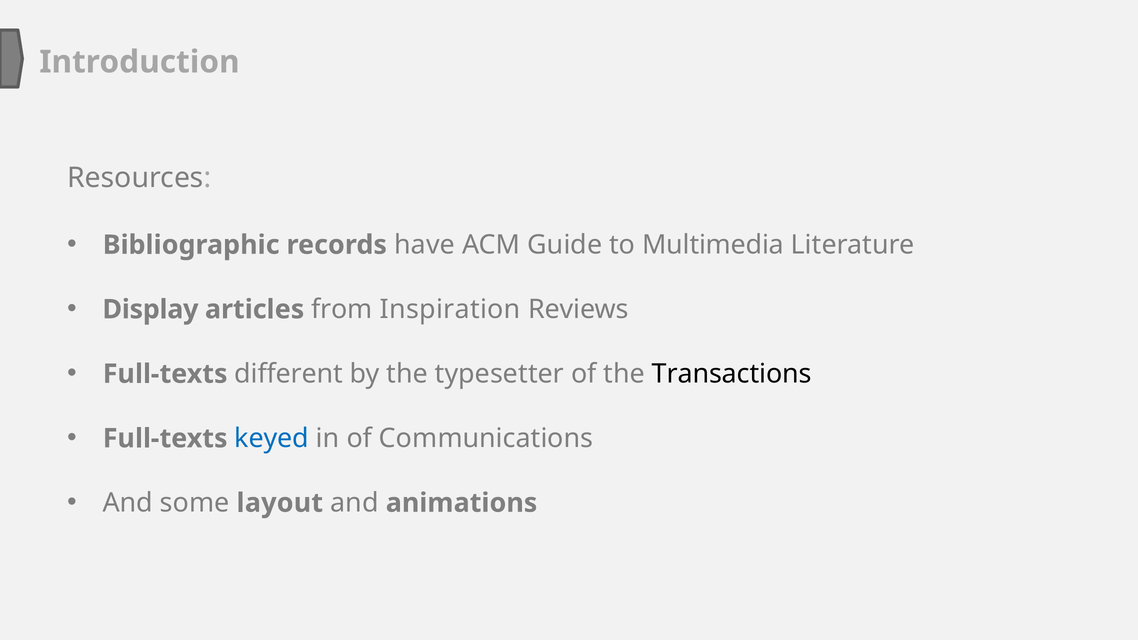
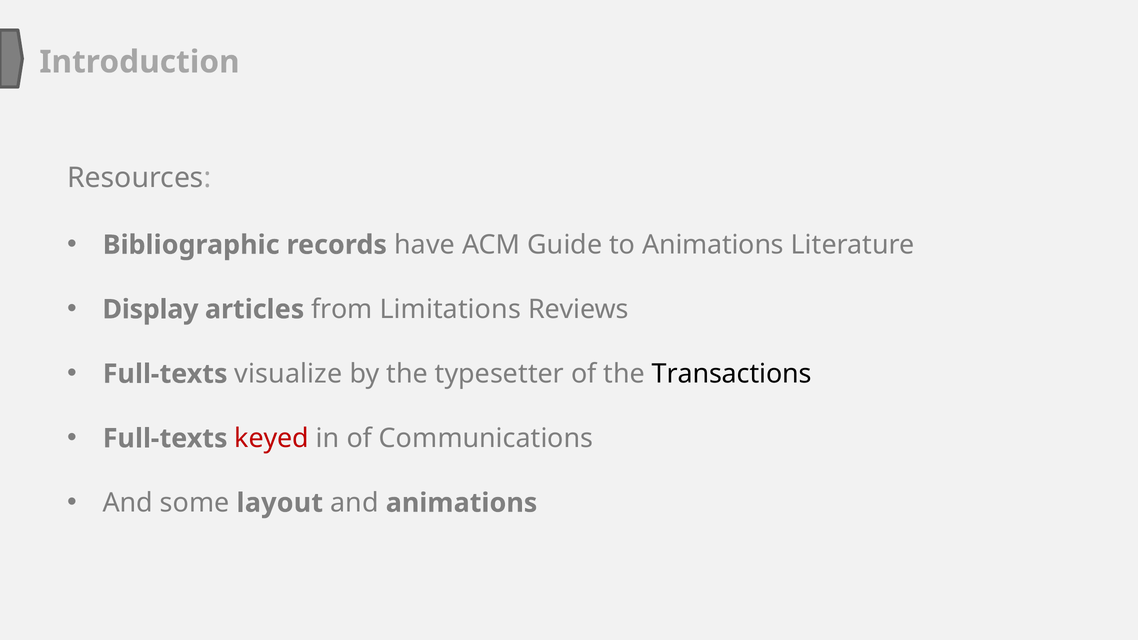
to Multimedia: Multimedia -> Animations
Inspiration: Inspiration -> Limitations
different: different -> visualize
keyed colour: blue -> red
